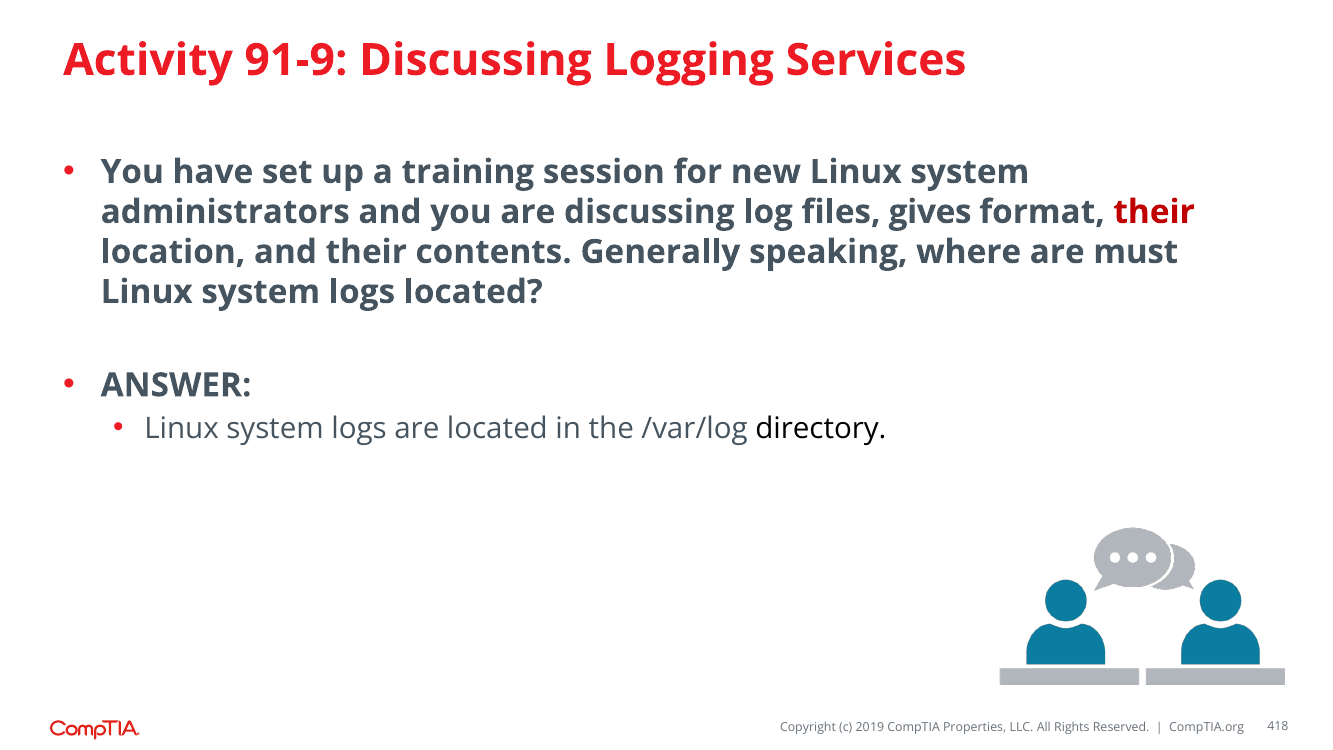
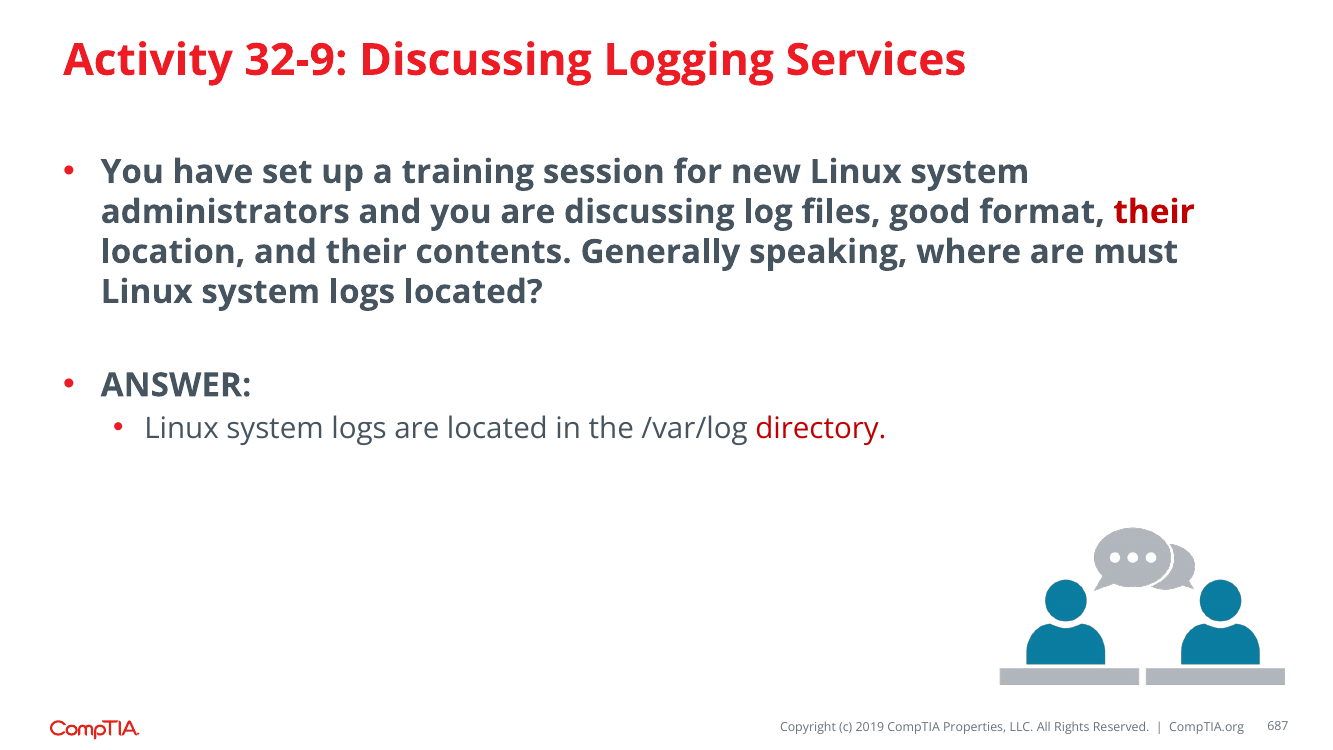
91-9: 91-9 -> 32-9
gives: gives -> good
directory colour: black -> red
418: 418 -> 687
